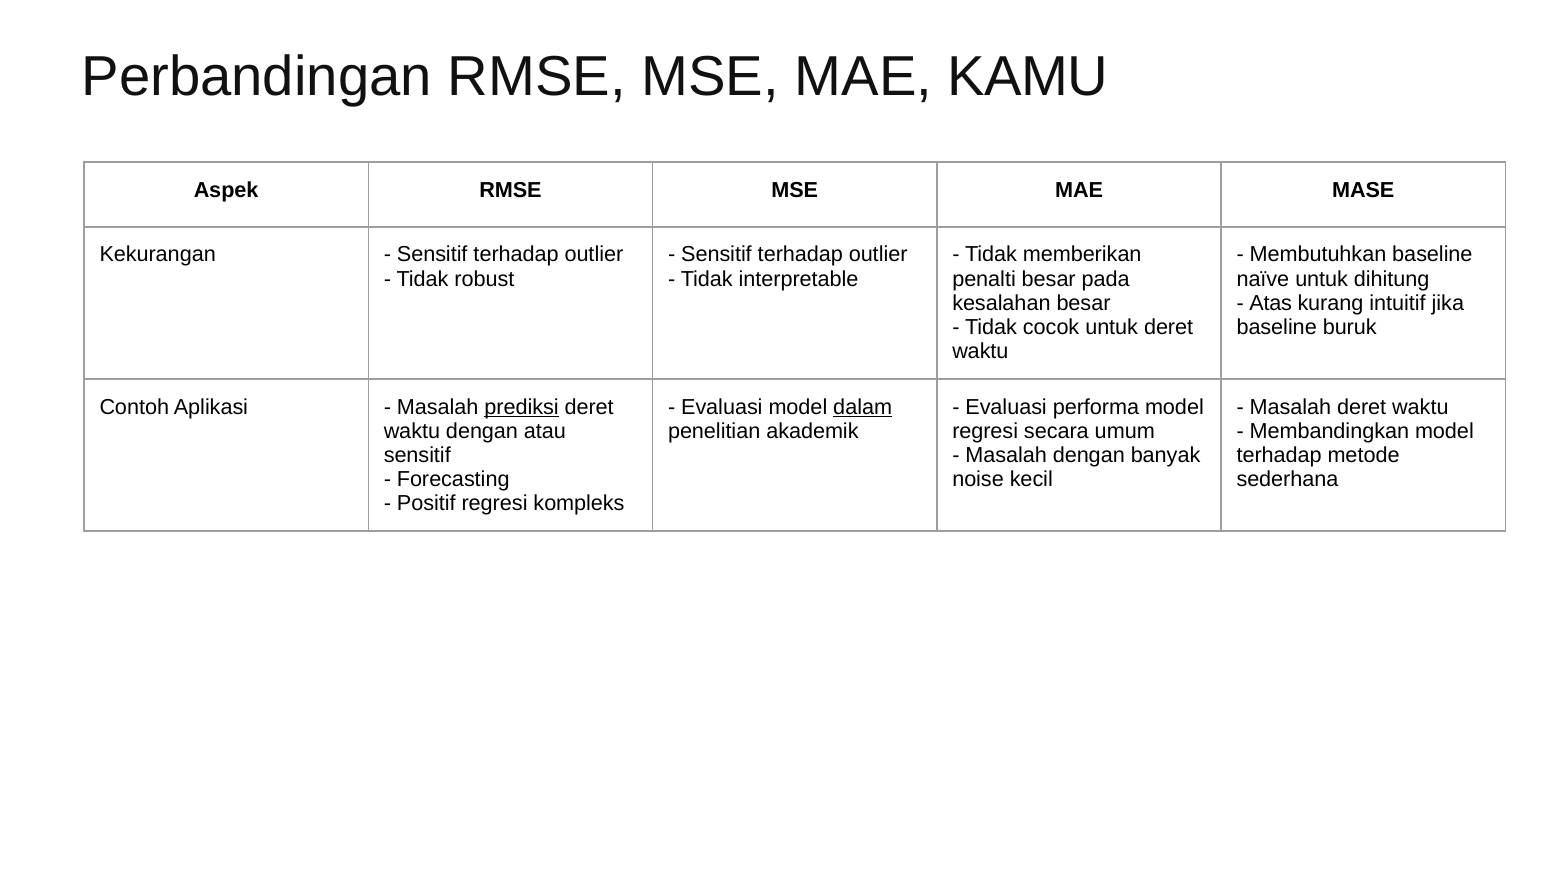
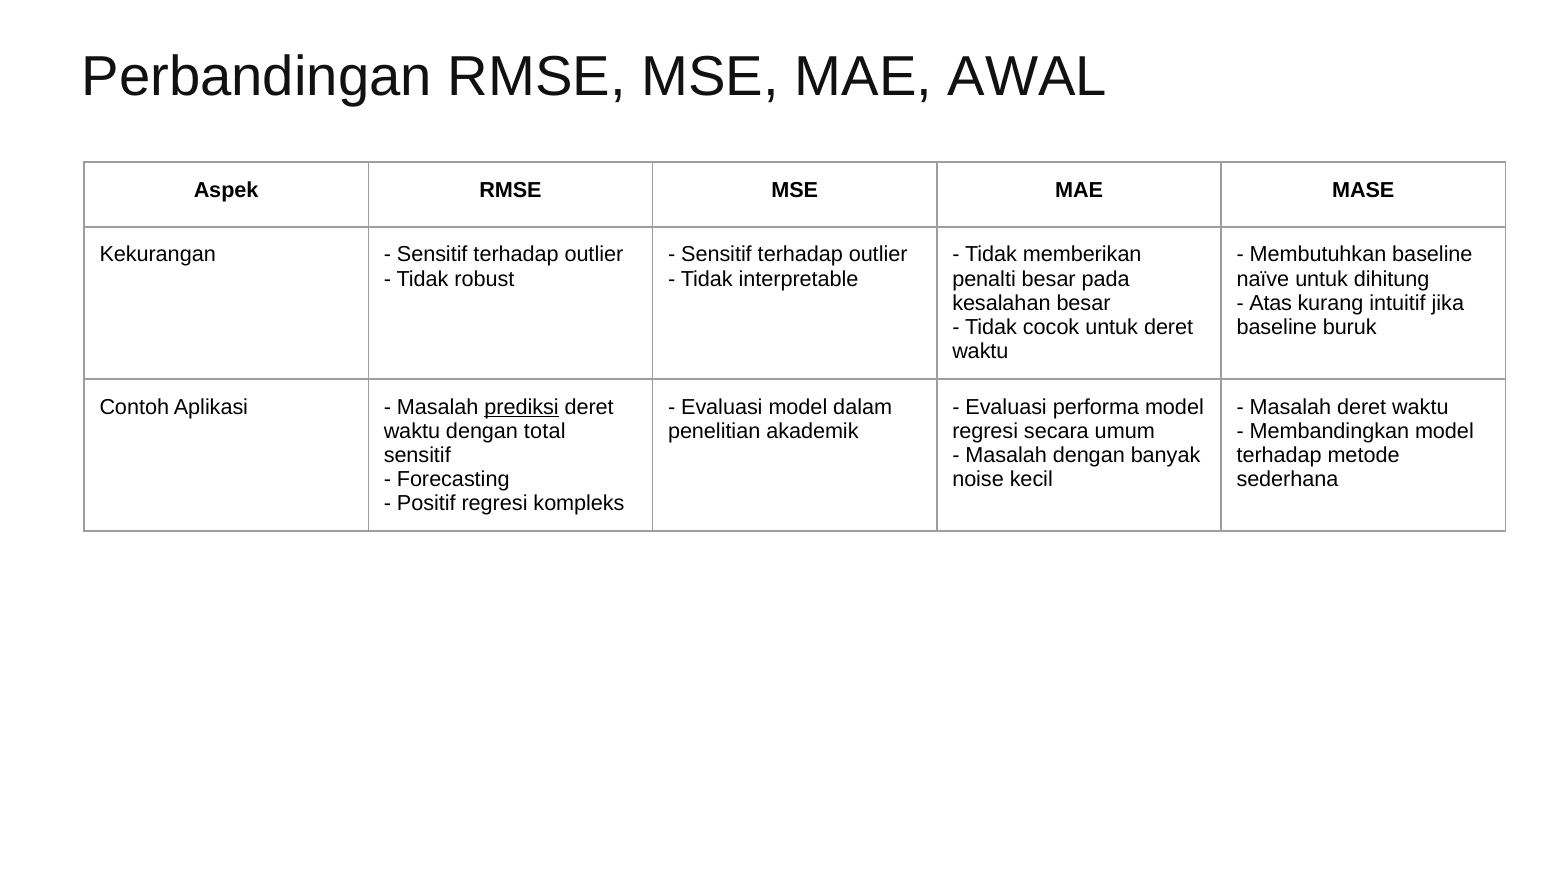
KAMU: KAMU -> AWAL
dalam underline: present -> none
atau: atau -> total
